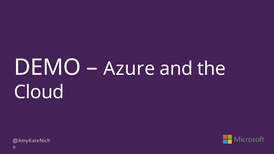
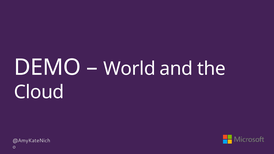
Azure: Azure -> World
